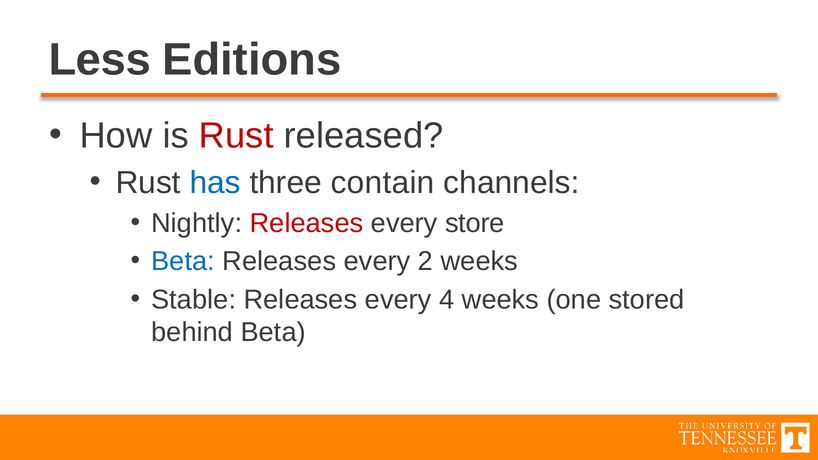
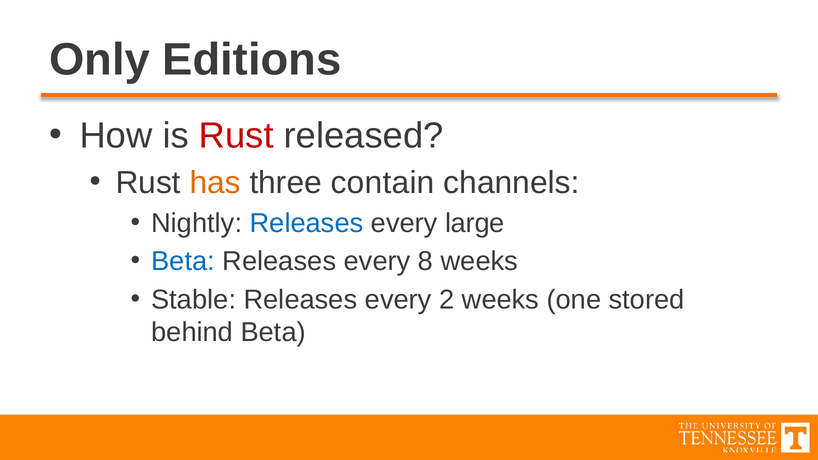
Less: Less -> Only
has colour: blue -> orange
Releases at (307, 223) colour: red -> blue
store: store -> large
2: 2 -> 8
4: 4 -> 2
